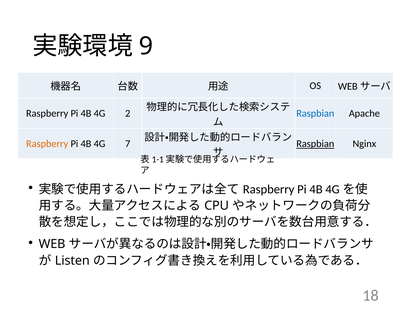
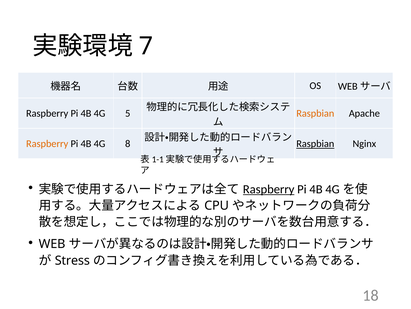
9: 9 -> 7
2: 2 -> 5
Raspbian at (315, 113) colour: blue -> orange
7: 7 -> 8
Raspberry at (269, 189) underline: none -> present
Listen: Listen -> Stress
